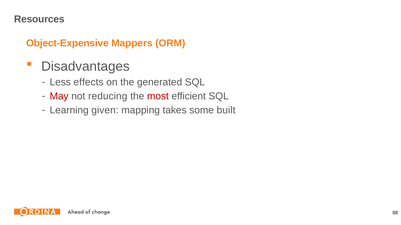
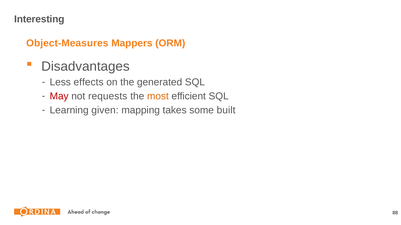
Resources: Resources -> Interesting
Object-Expensive: Object-Expensive -> Object-Measures
reducing: reducing -> requests
most colour: red -> orange
